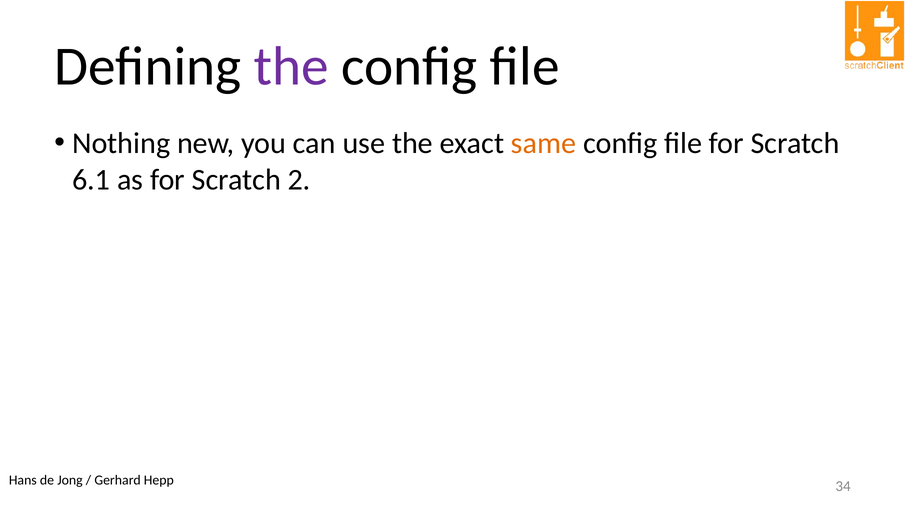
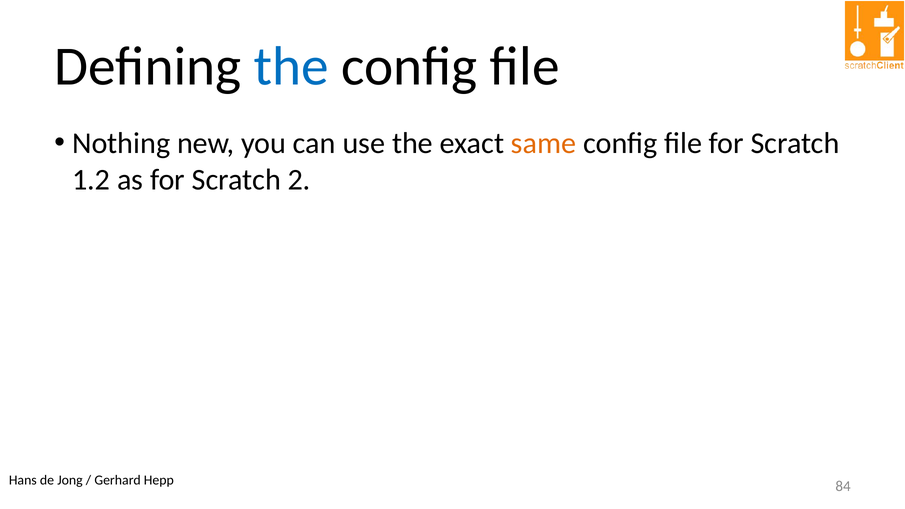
the at (291, 67) colour: purple -> blue
6.1: 6.1 -> 1.2
34: 34 -> 84
